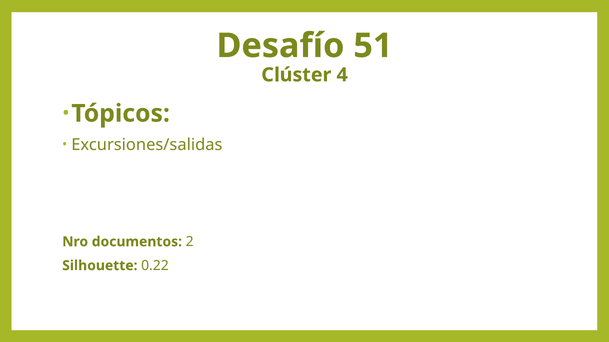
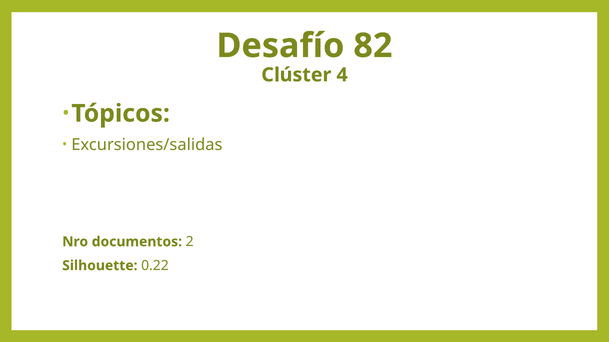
51: 51 -> 82
